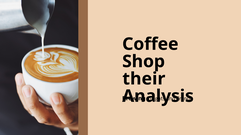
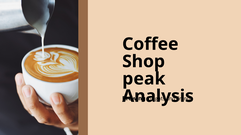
their: their -> peak
